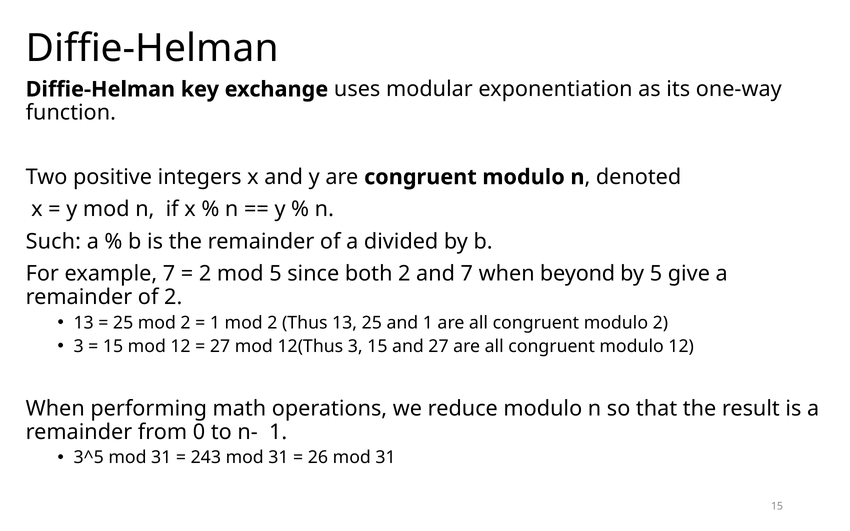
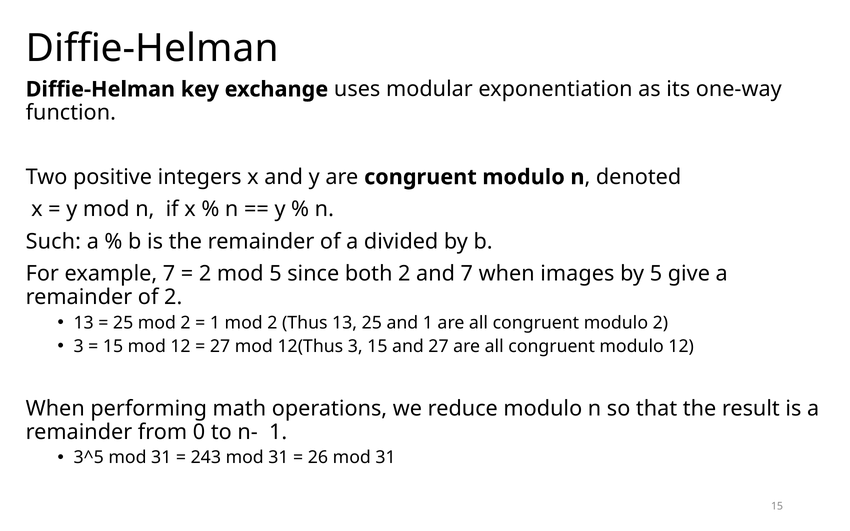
beyond: beyond -> images
